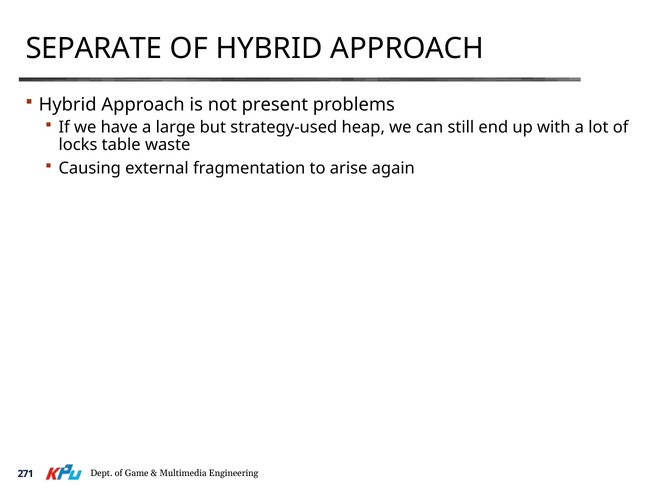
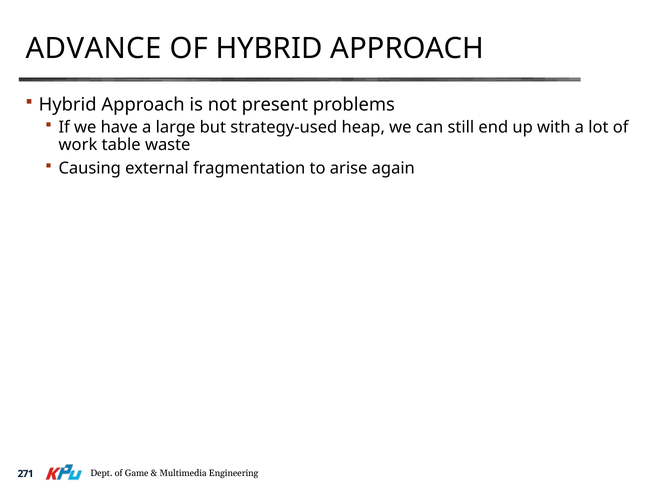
SEPARATE: SEPARATE -> ADVANCE
locks: locks -> work
